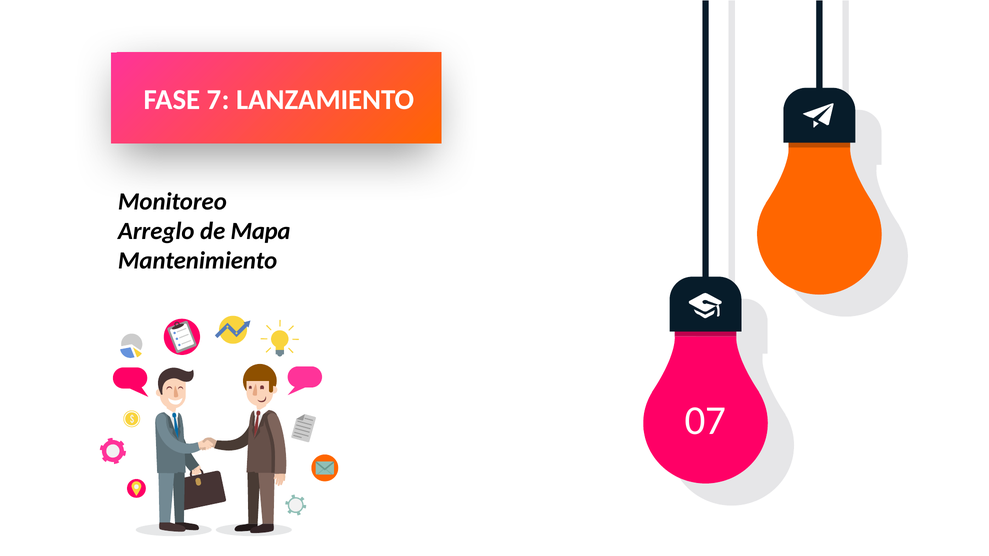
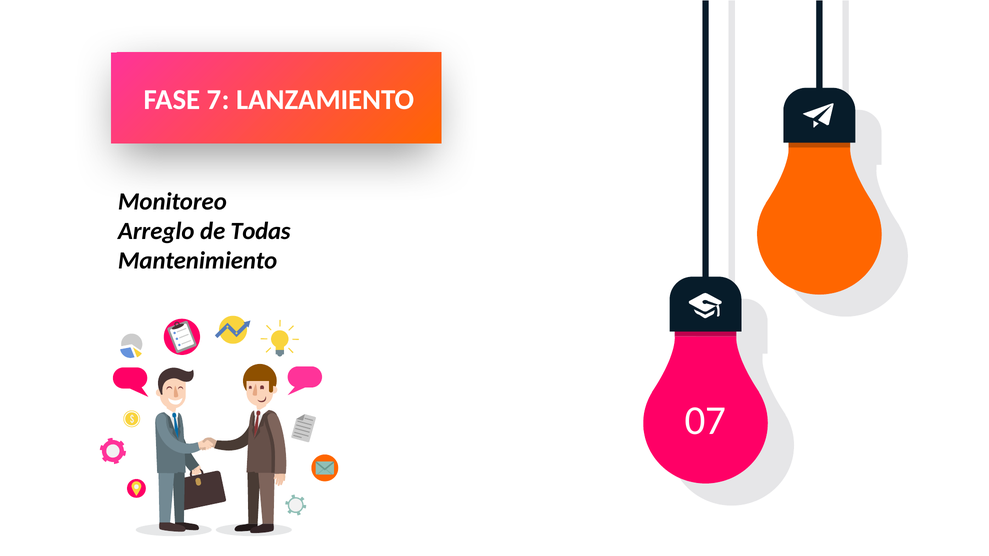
de Mapa: Mapa -> Todas
